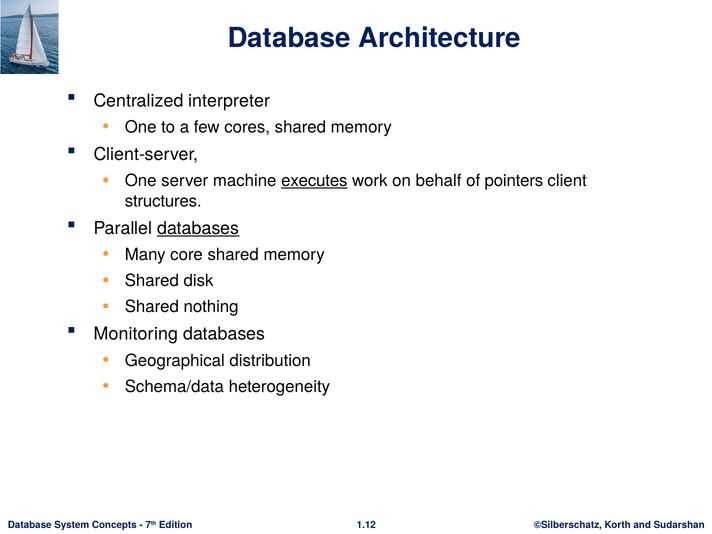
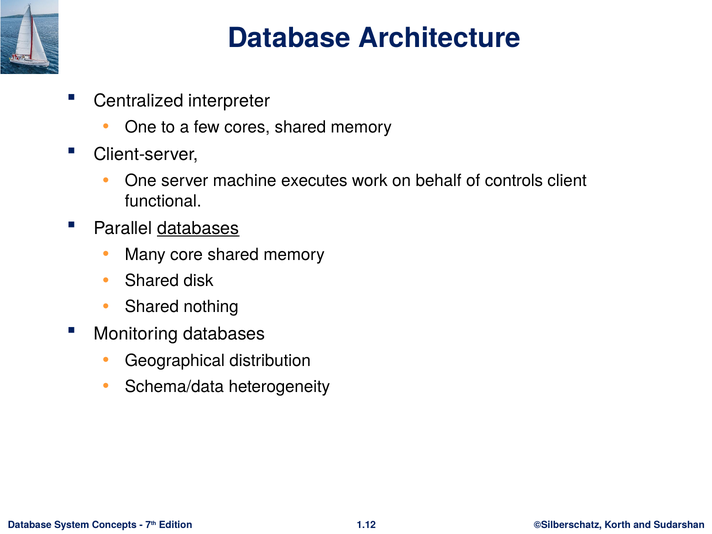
executes underline: present -> none
pointers: pointers -> controls
structures: structures -> functional
